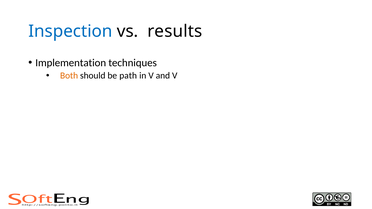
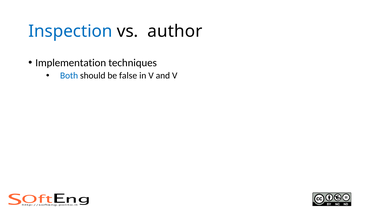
results: results -> author
Both colour: orange -> blue
path: path -> false
